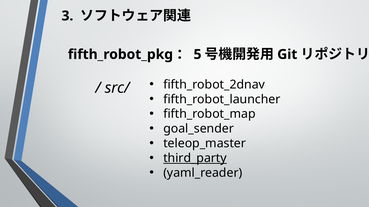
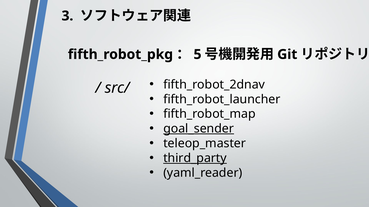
goal_sender underline: none -> present
